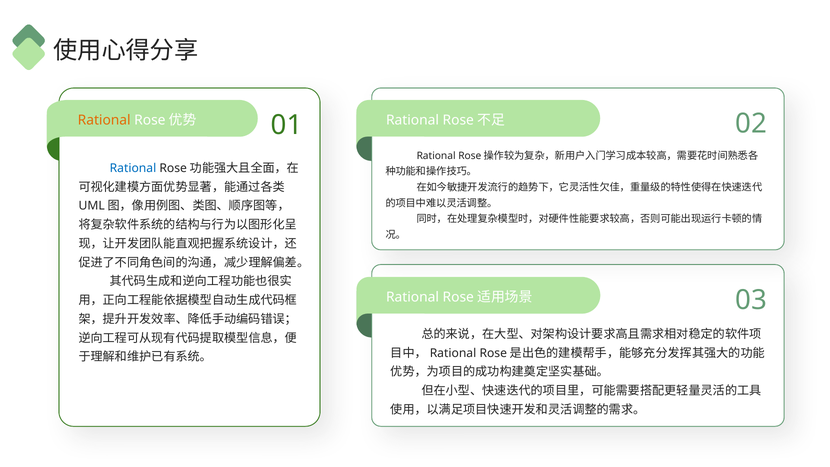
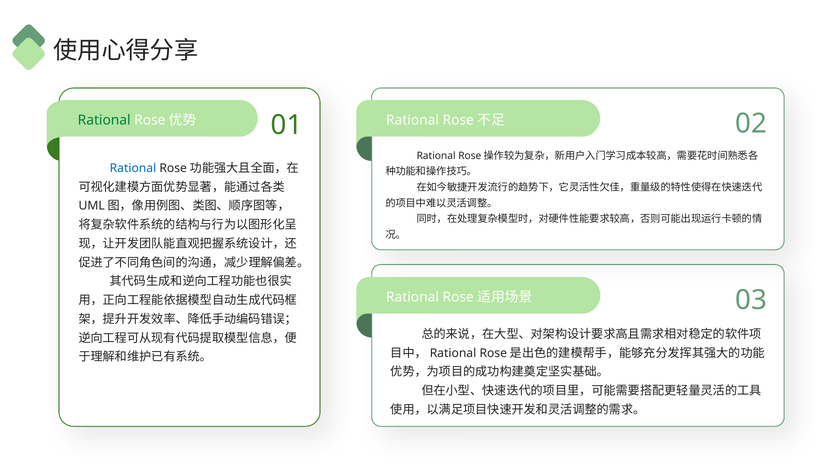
Rational at (104, 120) colour: orange -> green
